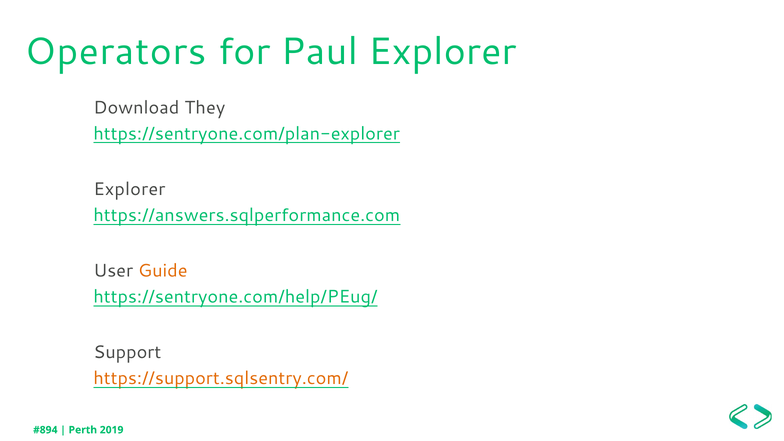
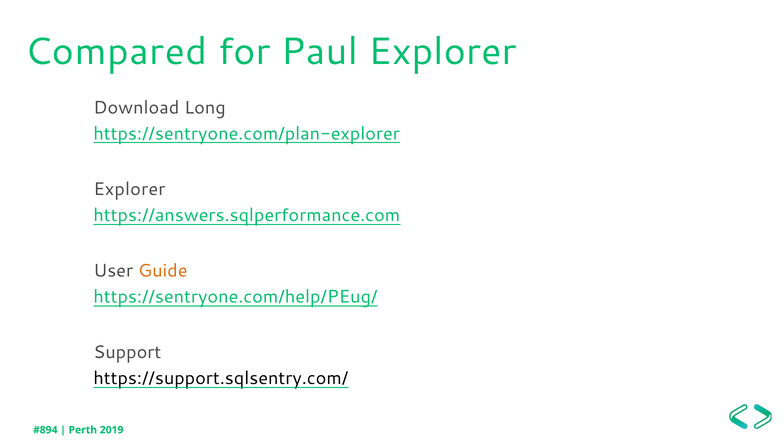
Operators: Operators -> Compared
They: They -> Long
https://support.sqlsentry.com/ colour: orange -> black
